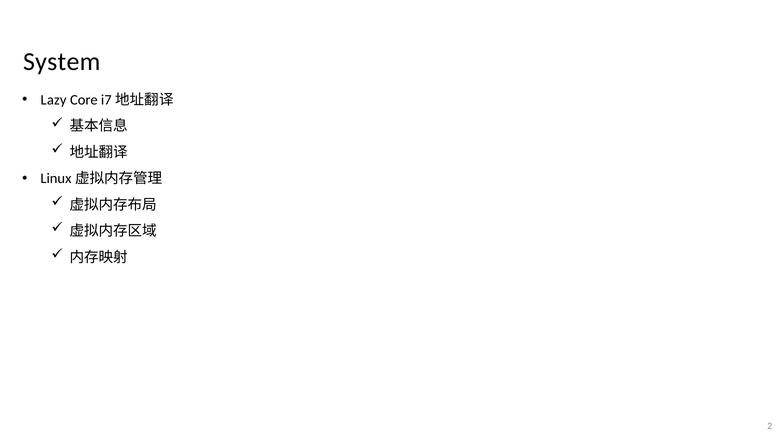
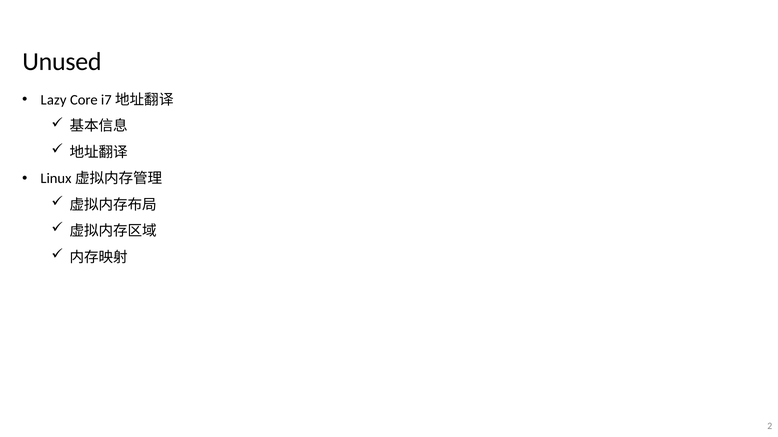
System: System -> Unused
